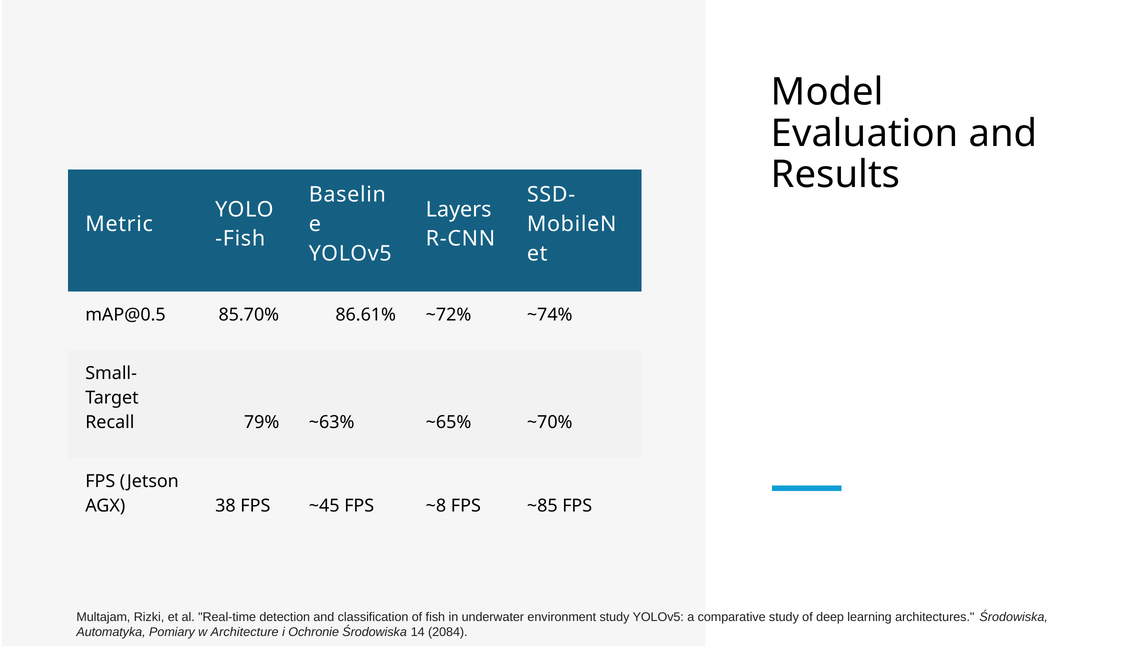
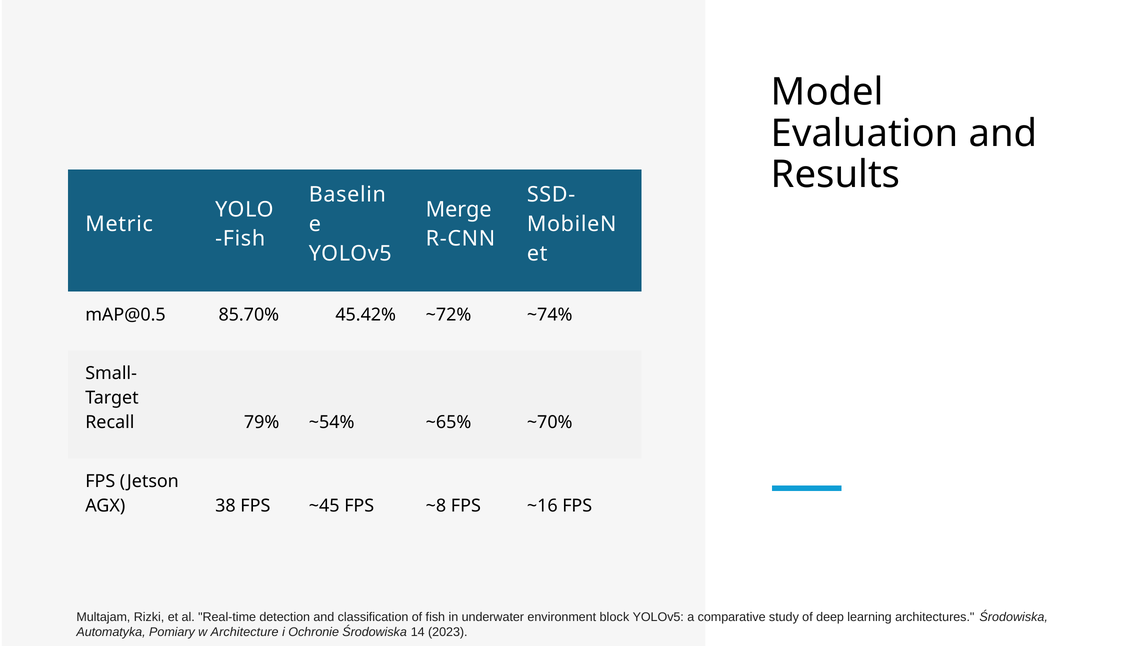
Layers: Layers -> Merge
86.61%: 86.61% -> 45.42%
~63%: ~63% -> ~54%
~85: ~85 -> ~16
environment study: study -> block
2084: 2084 -> 2023
